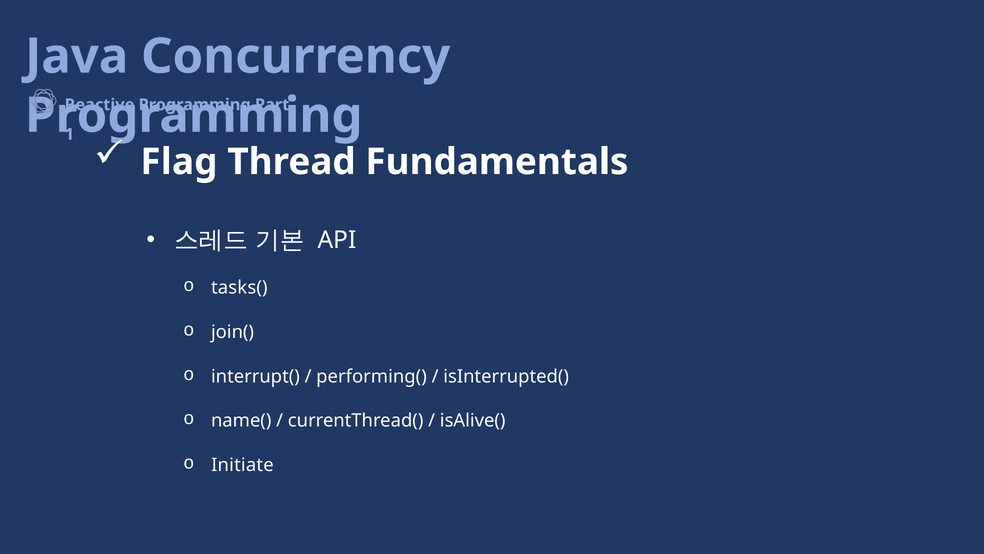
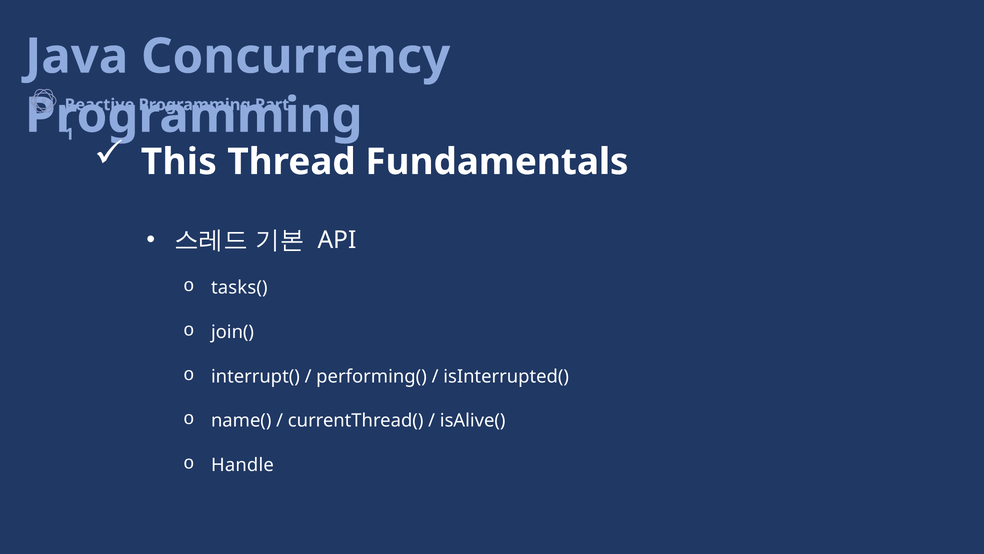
Flag: Flag -> This
Initiate: Initiate -> Handle
